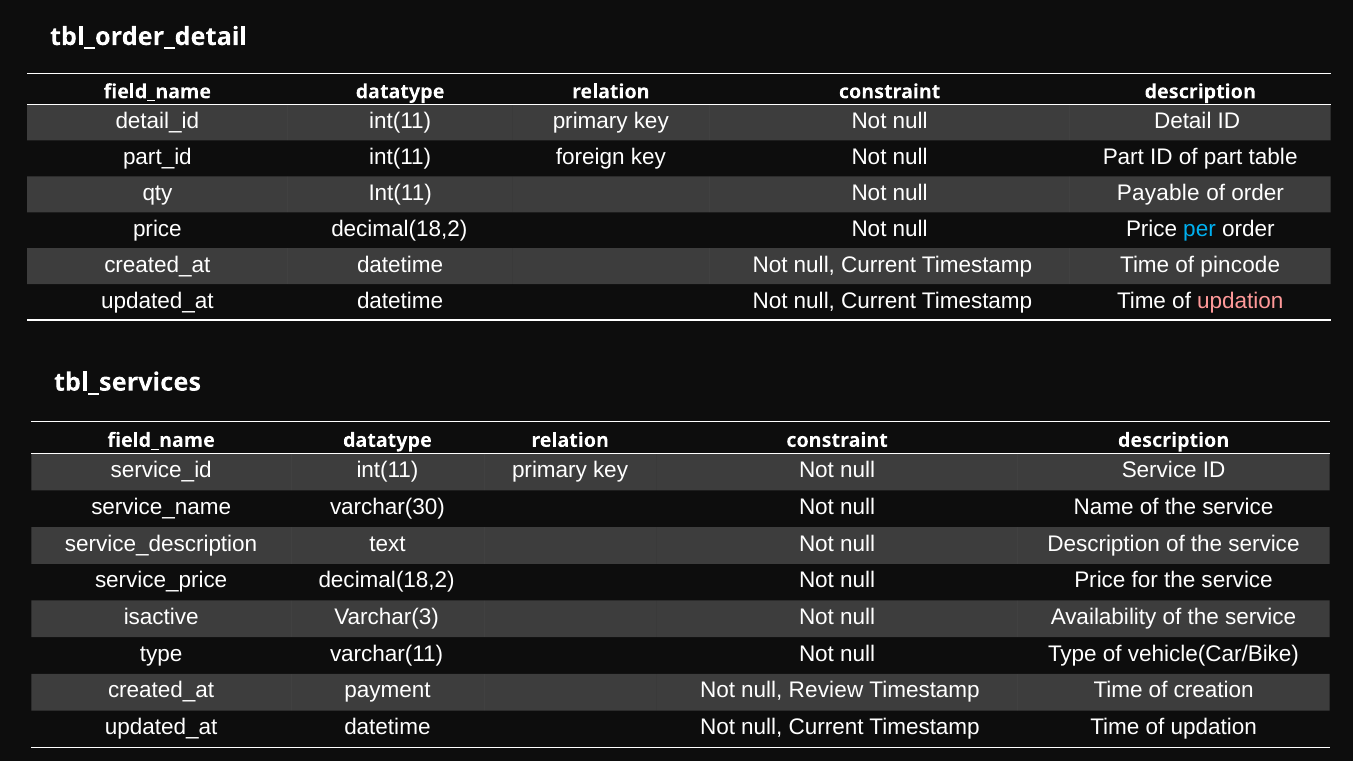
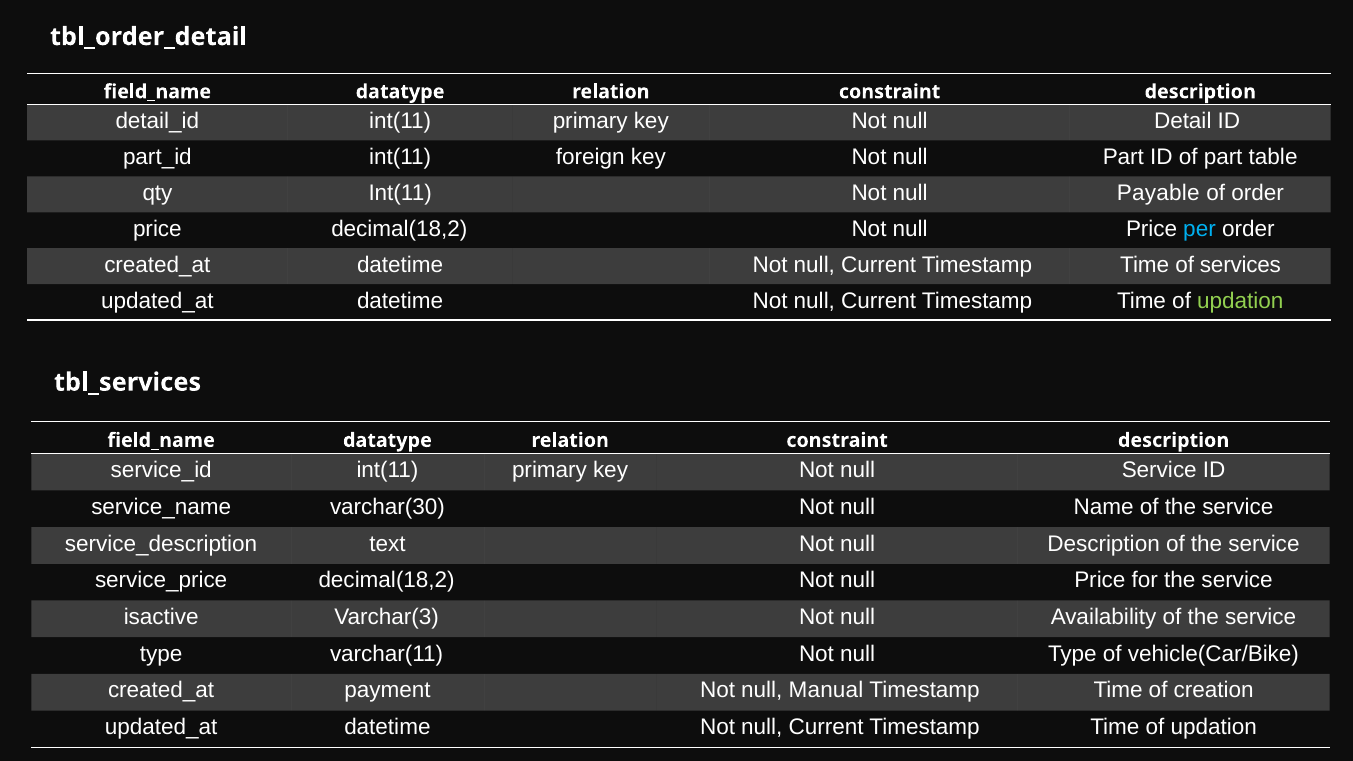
pincode: pincode -> services
updation at (1240, 301) colour: pink -> light green
Review: Review -> Manual
